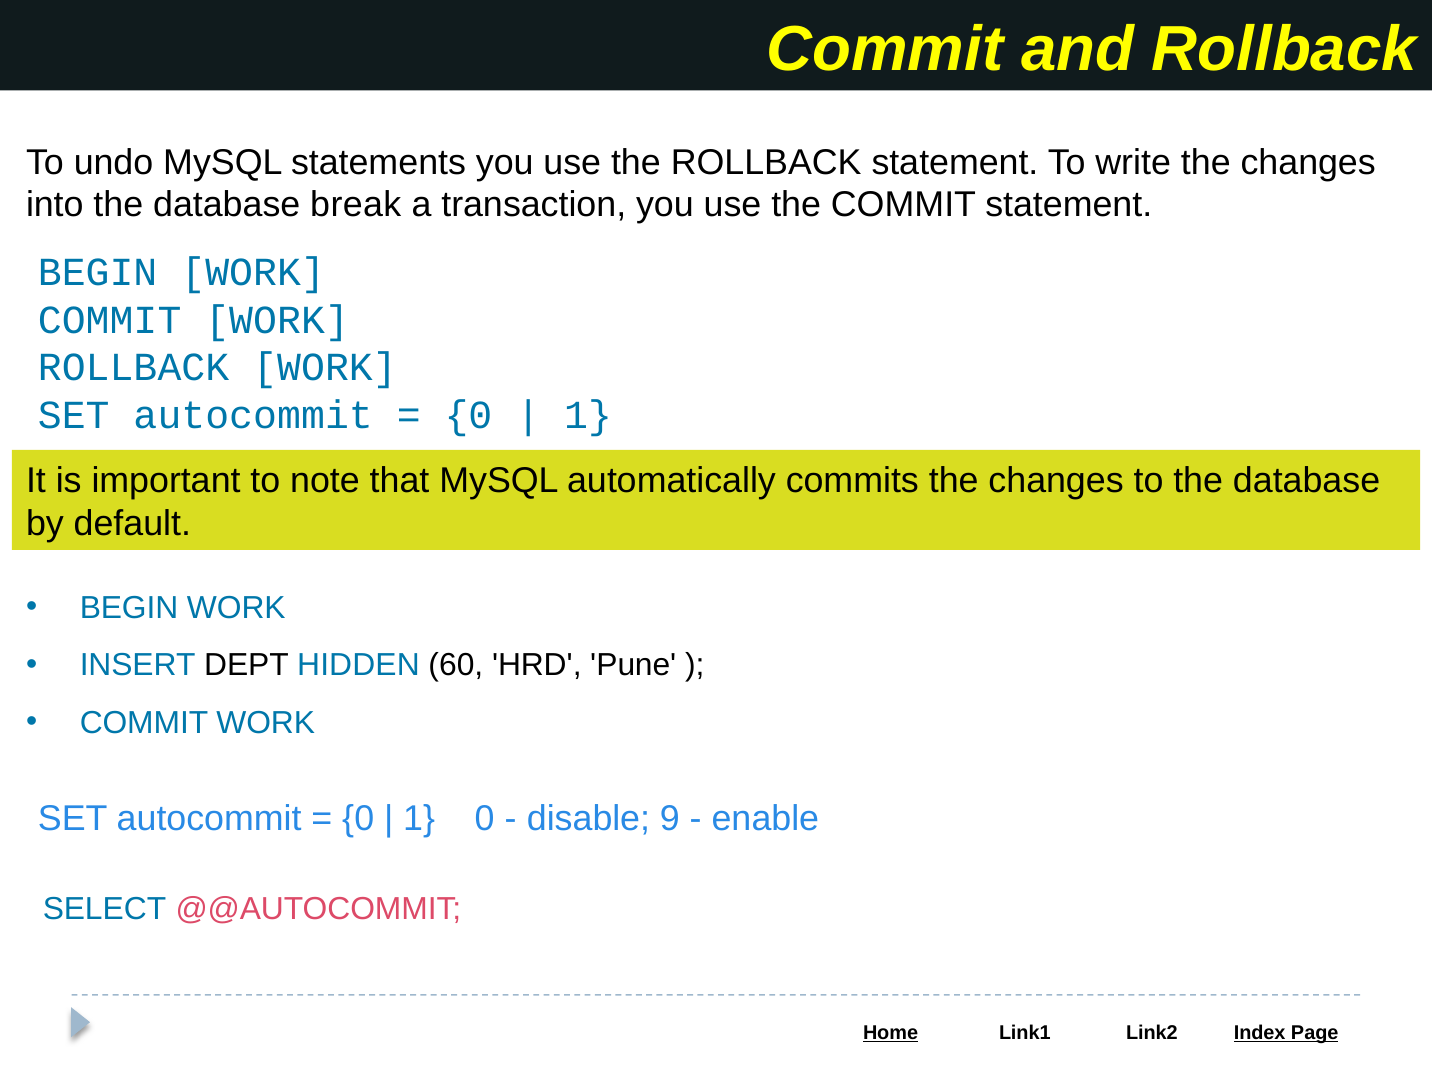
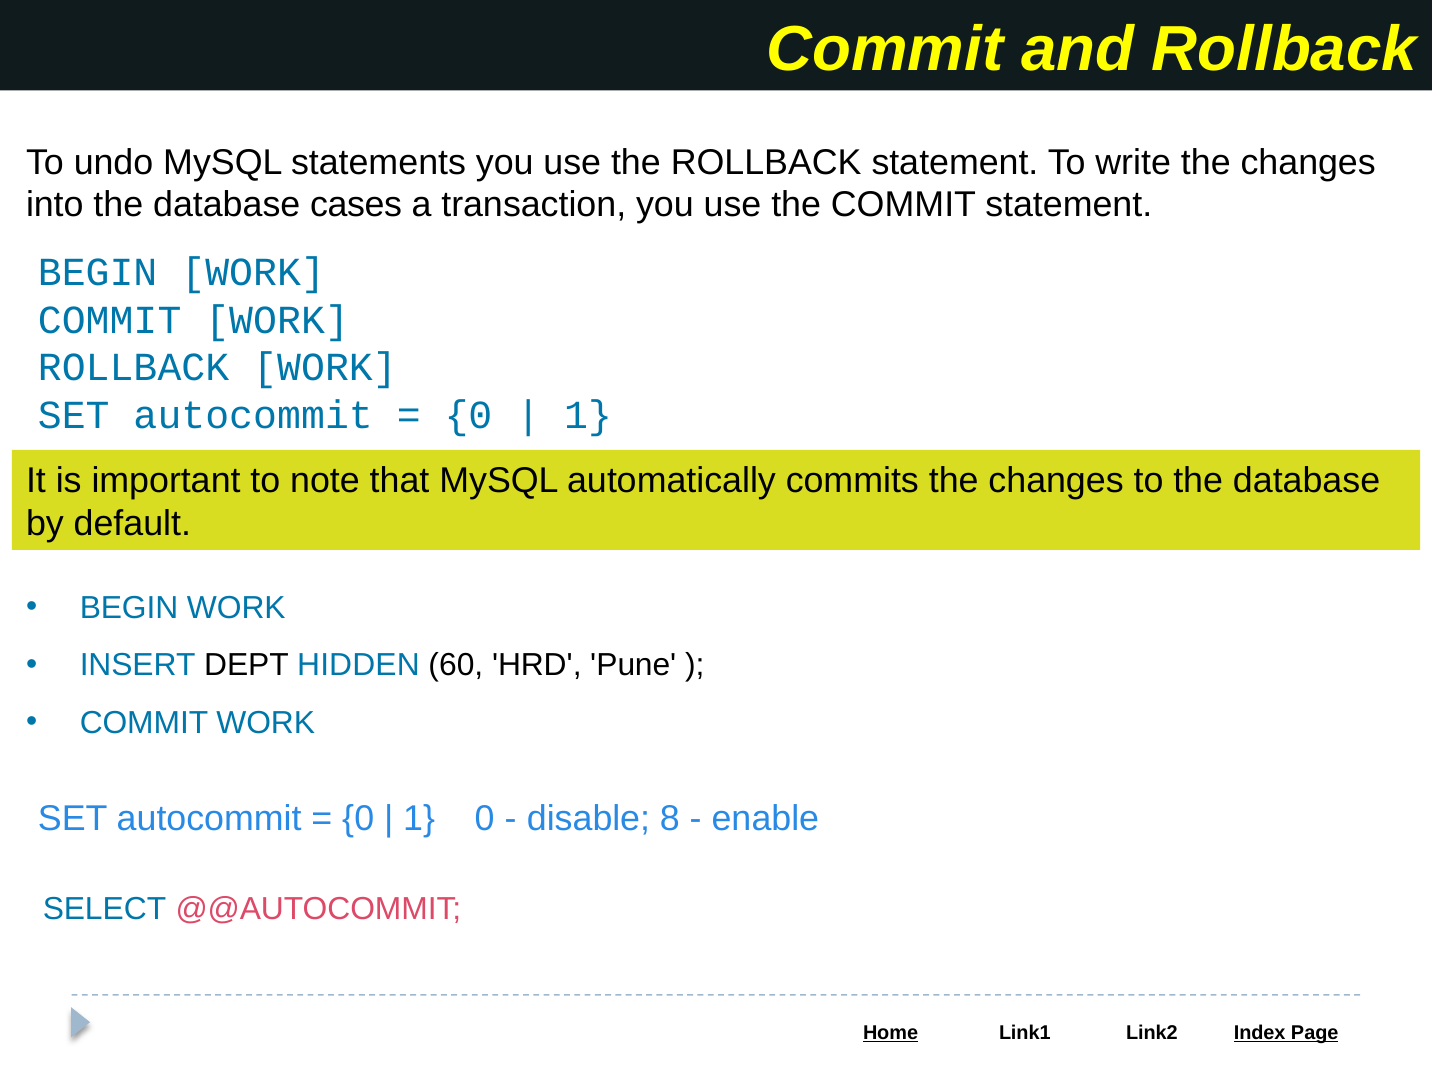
break: break -> cases
9: 9 -> 8
